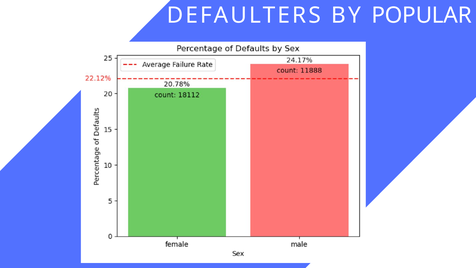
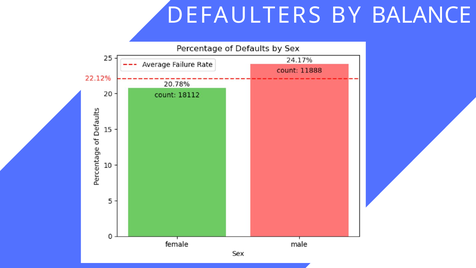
POPULAR: POPULAR -> BALANCE
